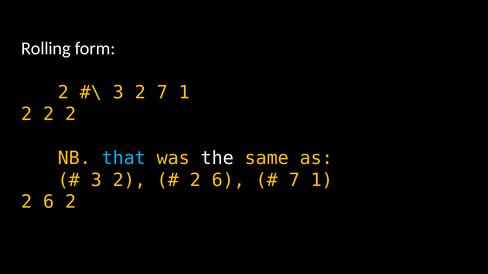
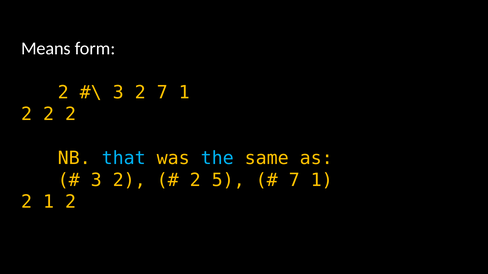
Rolling: Rolling -> Means
the colour: white -> light blue
6 at (228, 180): 6 -> 5
6 at (49, 202): 6 -> 1
